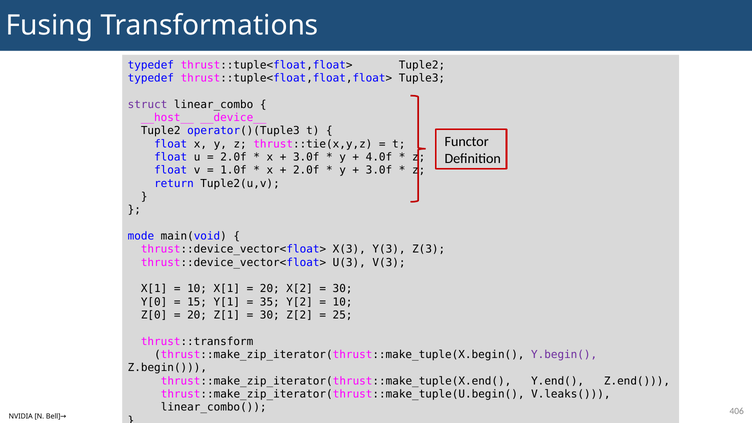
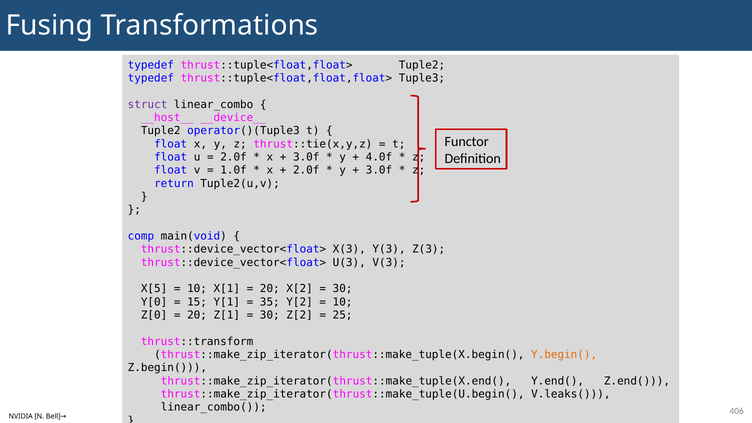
mode: mode -> comp
X[1 at (154, 289): X[1 -> X[5
Y.begin( colour: purple -> orange
